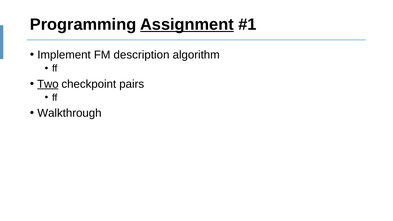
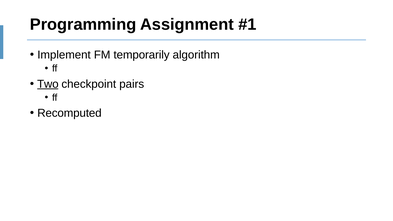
Assignment underline: present -> none
description: description -> temporarily
Walkthrough: Walkthrough -> Recomputed
